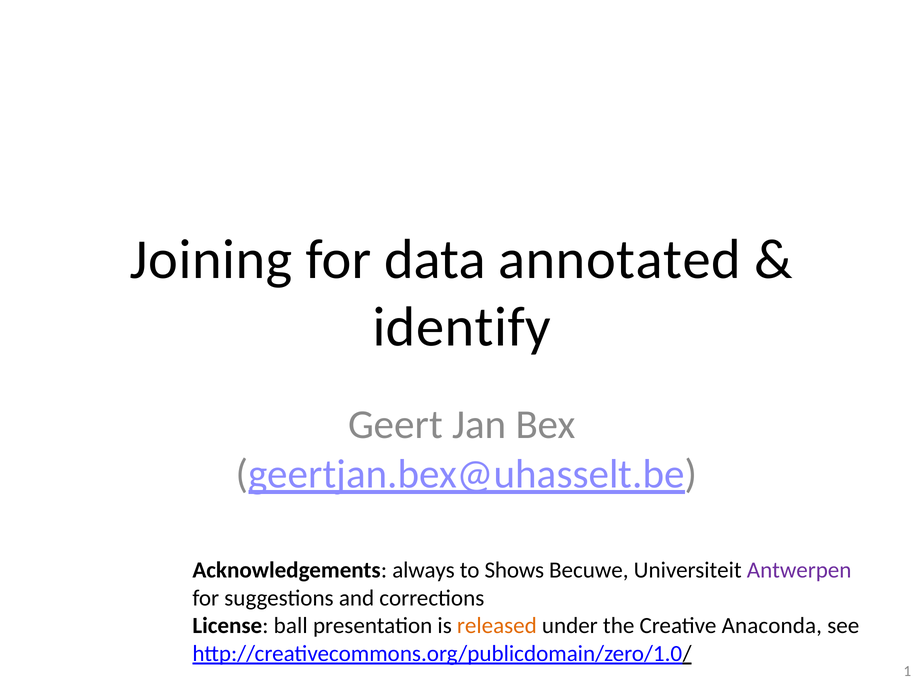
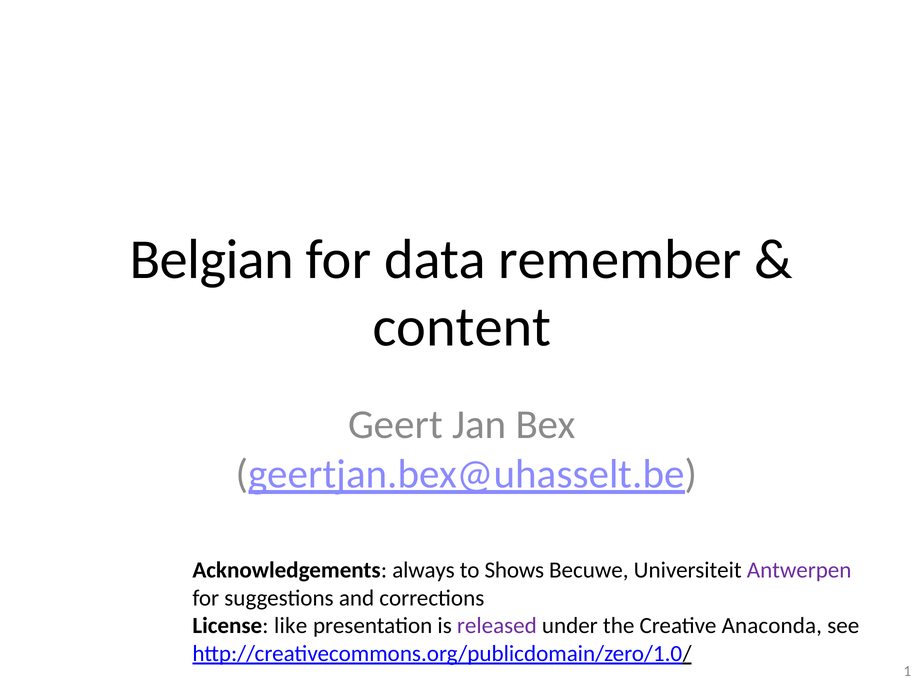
Joining: Joining -> Belgian
annotated: annotated -> remember
identify: identify -> content
ball: ball -> like
released colour: orange -> purple
